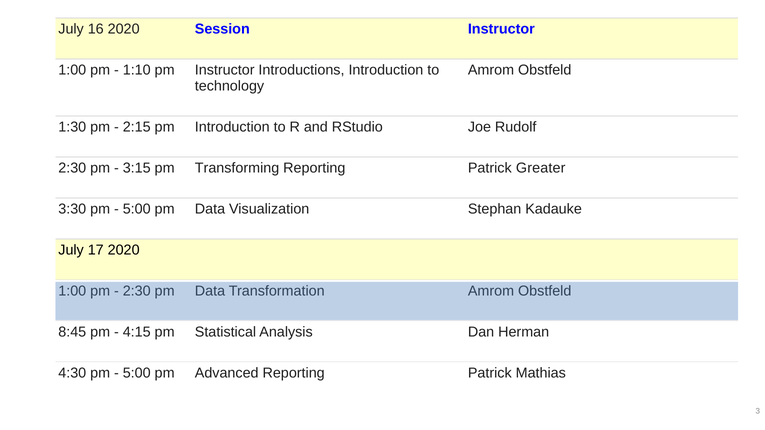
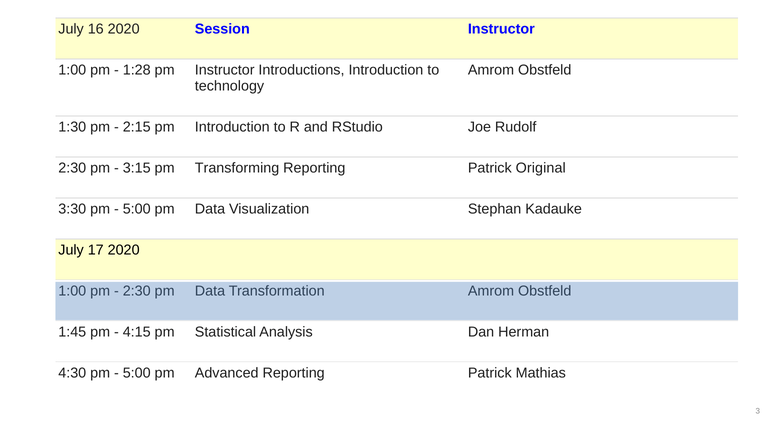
1:10: 1:10 -> 1:28
Greater: Greater -> Original
8:45: 8:45 -> 1:45
